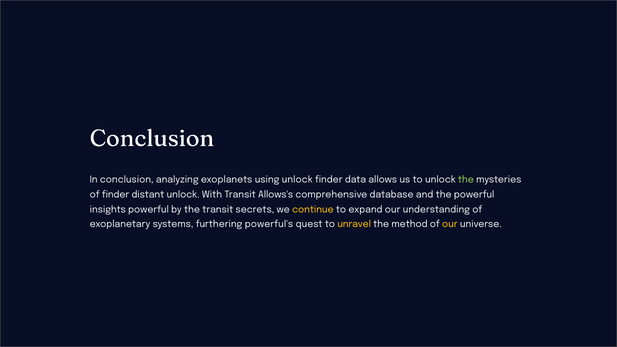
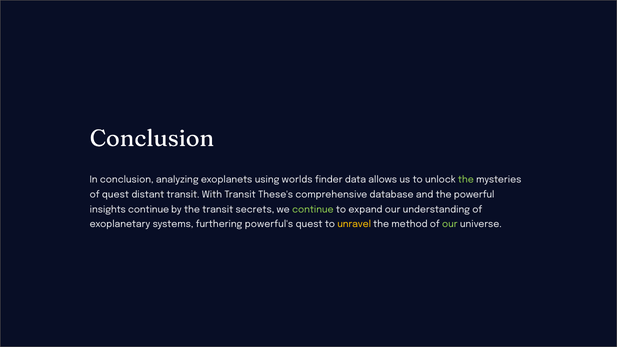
using unlock: unlock -> worlds
of finder: finder -> quest
distant unlock: unlock -> transit
Allows's: Allows's -> These's
insights powerful: powerful -> continue
continue at (313, 209) colour: yellow -> light green
our at (450, 224) colour: yellow -> light green
